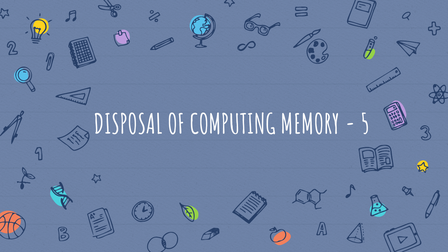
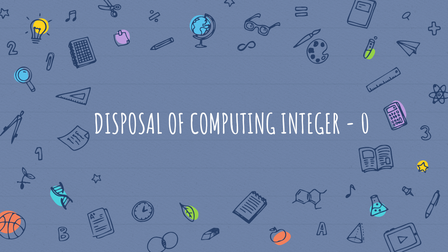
MEMORY: MEMORY -> INTEGER
5: 5 -> 0
